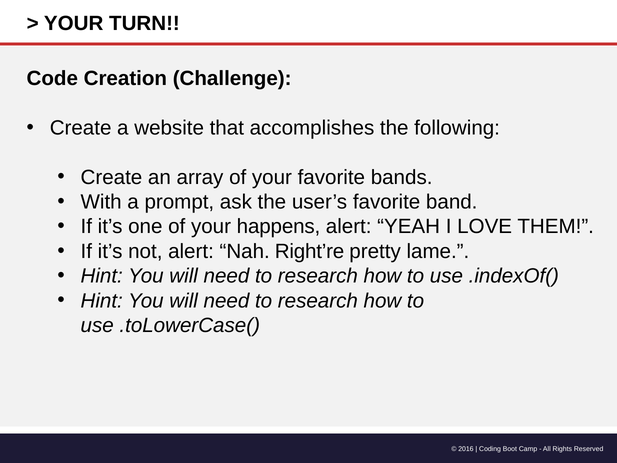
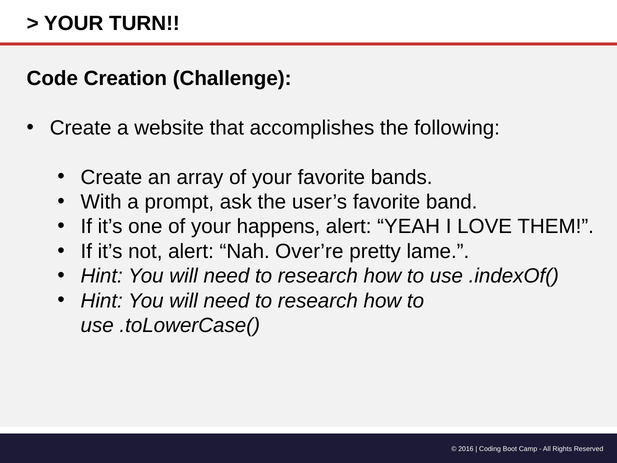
Right’re: Right’re -> Over’re
